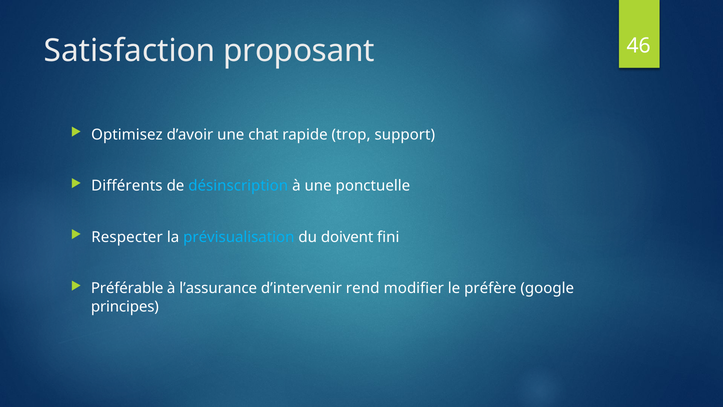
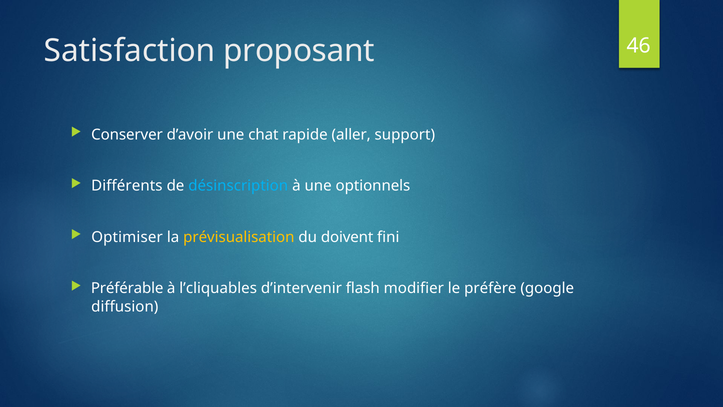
Optimisez: Optimisez -> Conserver
trop: trop -> aller
ponctuelle: ponctuelle -> optionnels
Respecter: Respecter -> Optimiser
prévisualisation colour: light blue -> yellow
l’assurance: l’assurance -> l’cliquables
rend: rend -> flash
principes: principes -> diffusion
